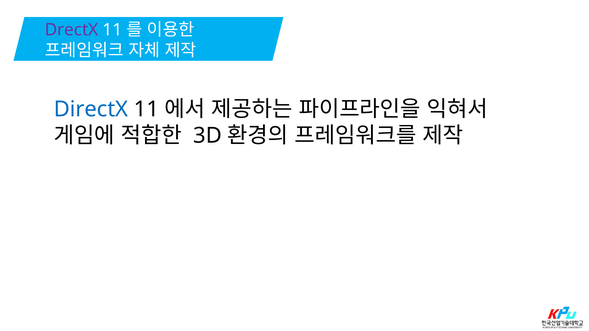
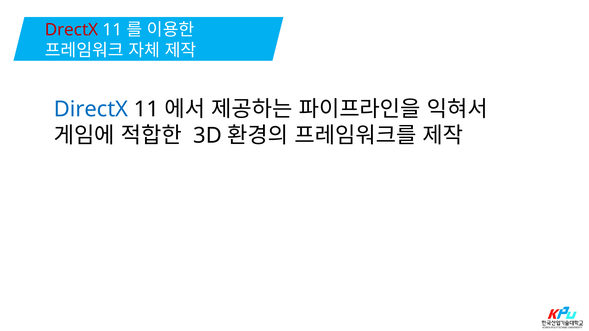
DrectX colour: purple -> red
